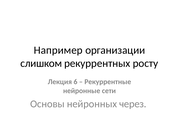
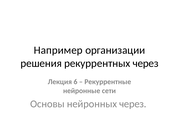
слишком: слишком -> решения
рекуррентных росту: росту -> через
